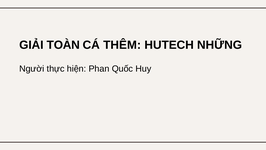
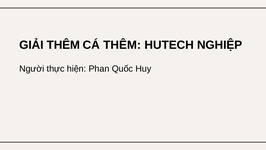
GIẢI TOÀN: TOÀN -> THÊM
NHỮNG: NHỮNG -> NGHIỆP
